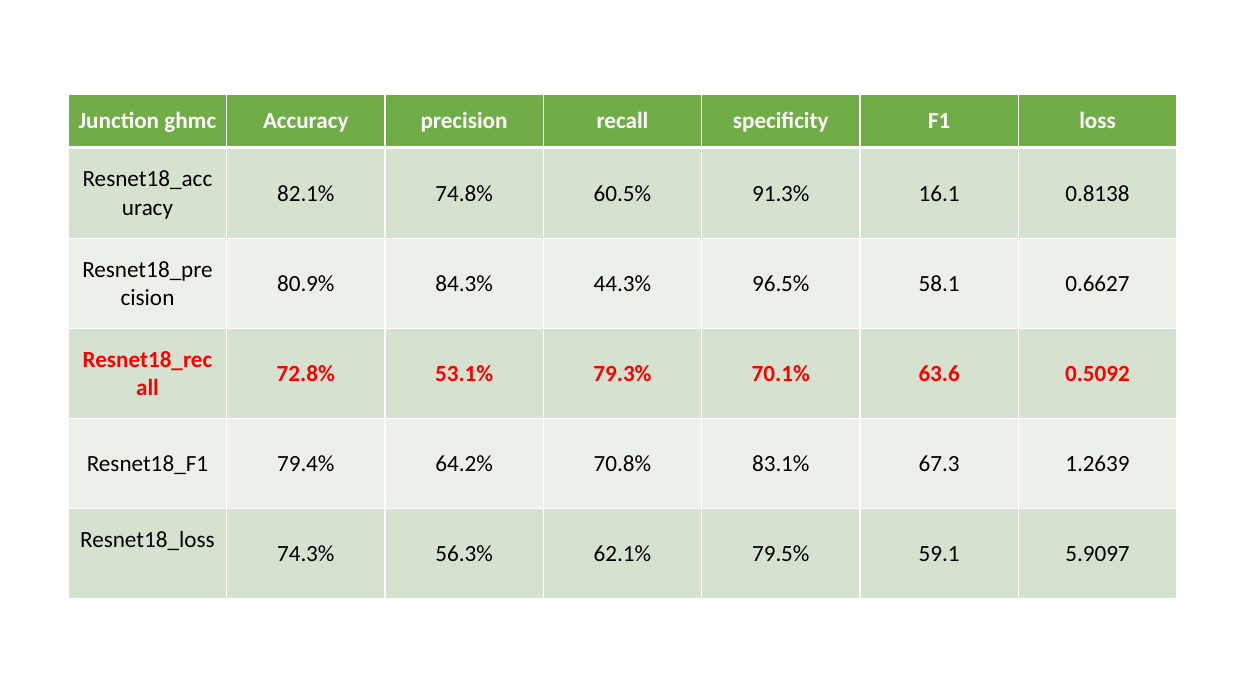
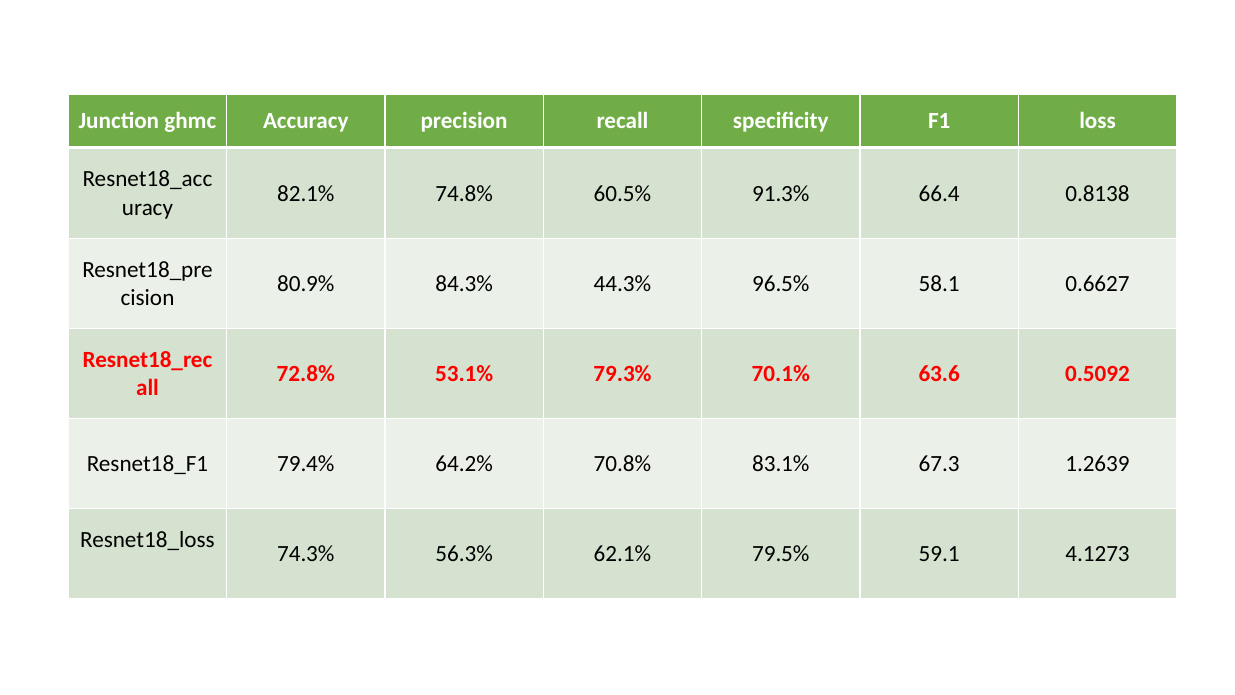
16.1: 16.1 -> 66.4
5.9097: 5.9097 -> 4.1273
